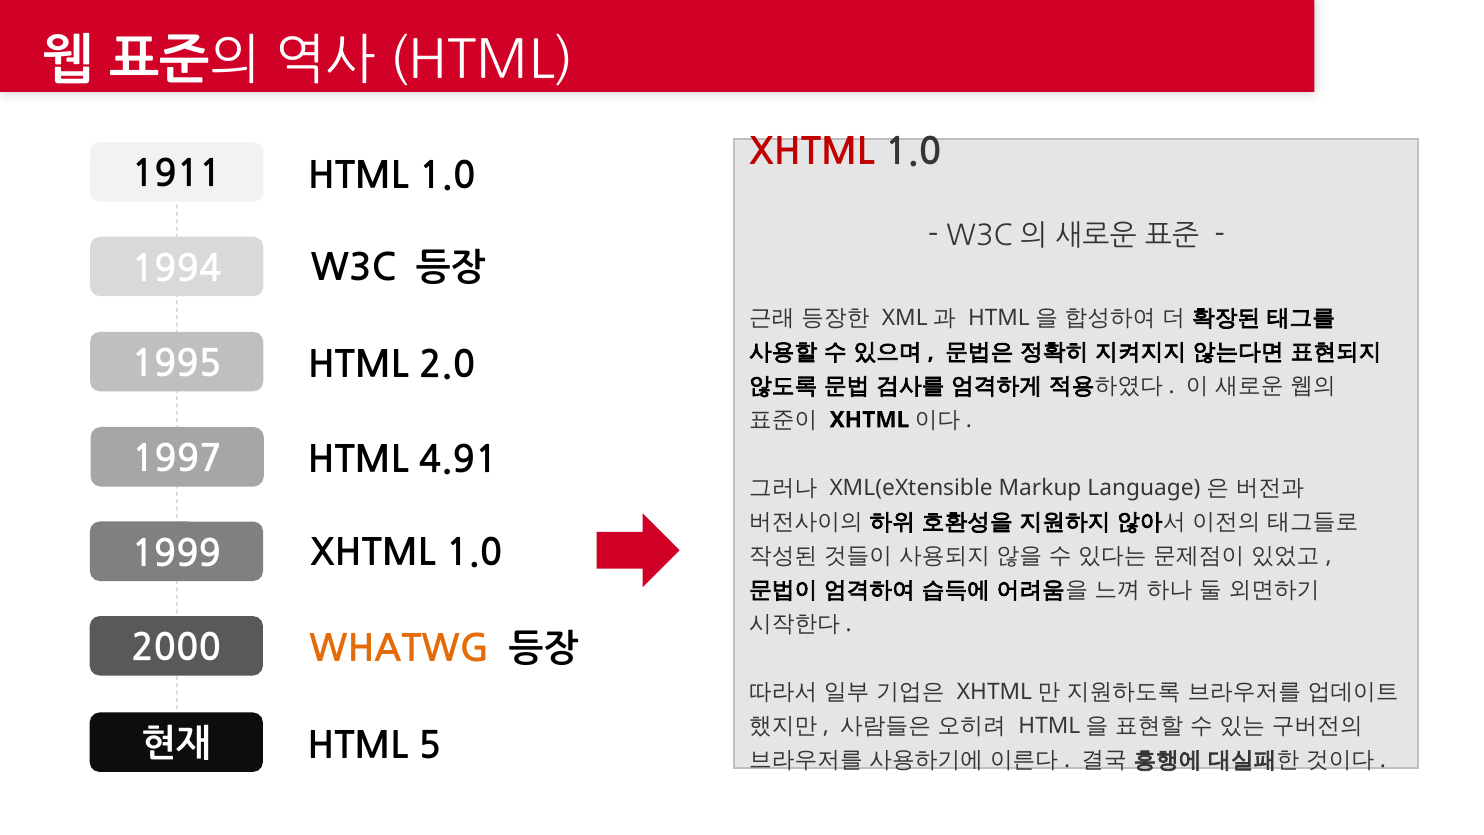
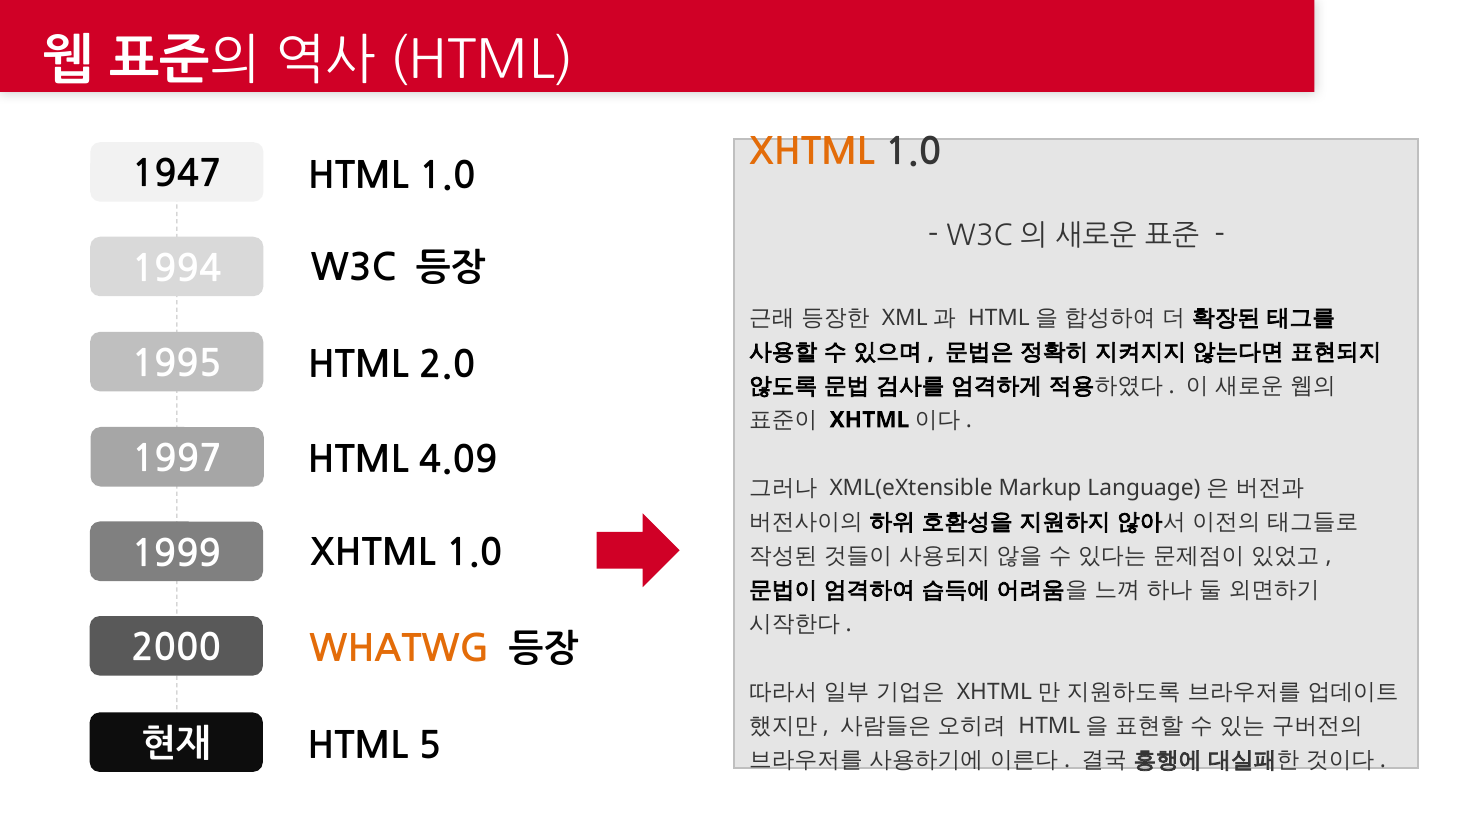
XHTML at (812, 152) colour: red -> orange
1911: 1911 -> 1947
4.91: 4.91 -> 4.09
